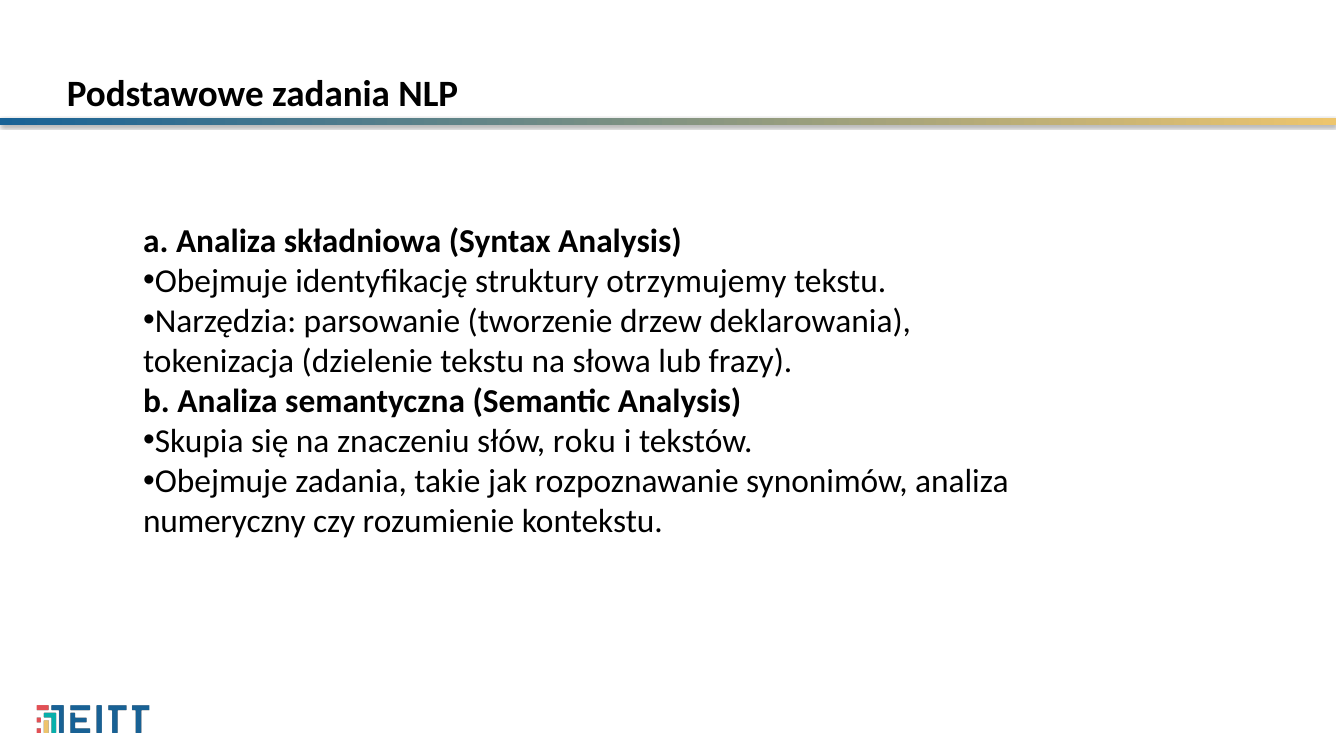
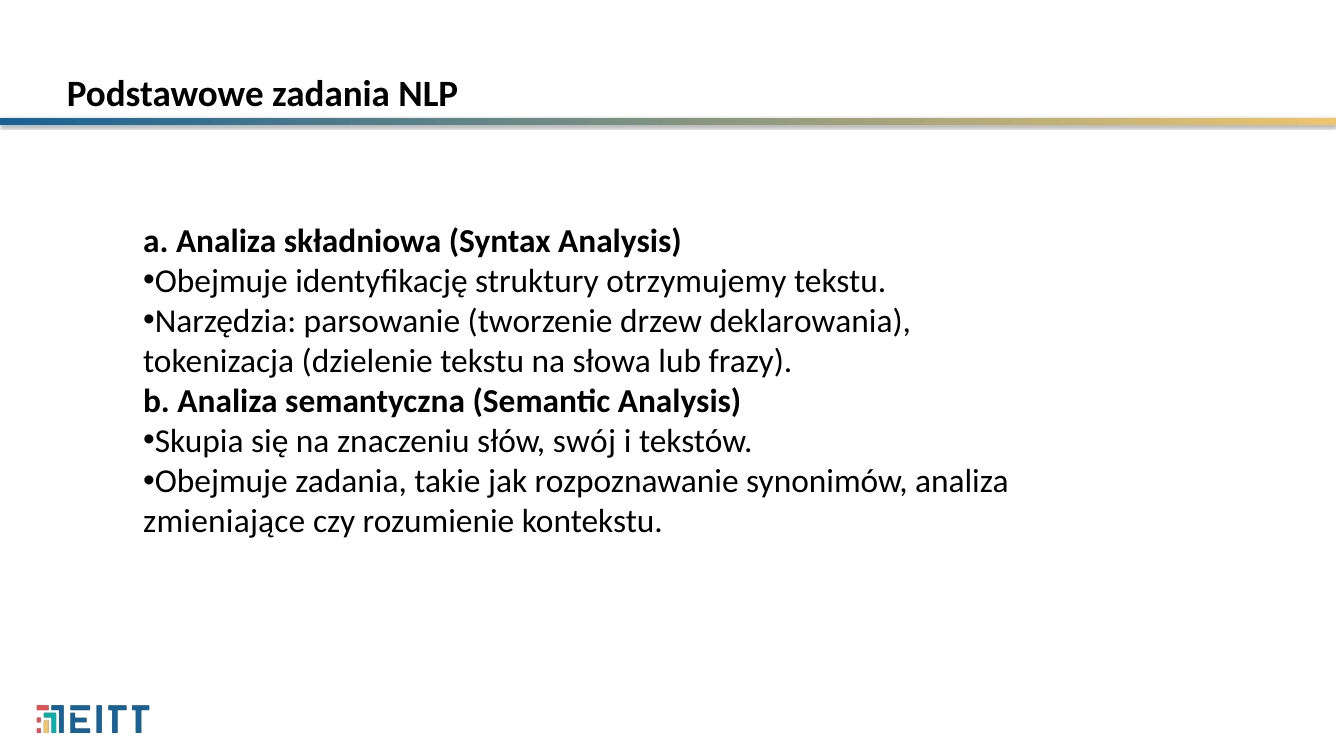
roku: roku -> swój
numeryczny: numeryczny -> zmieniające
